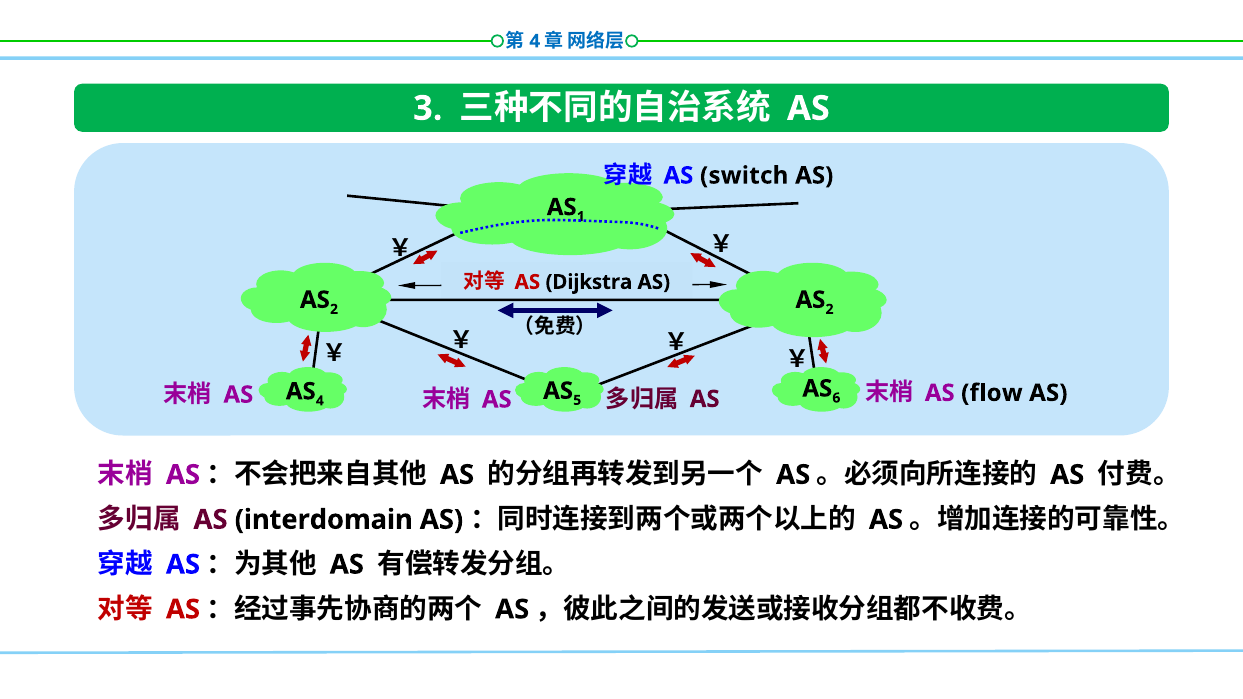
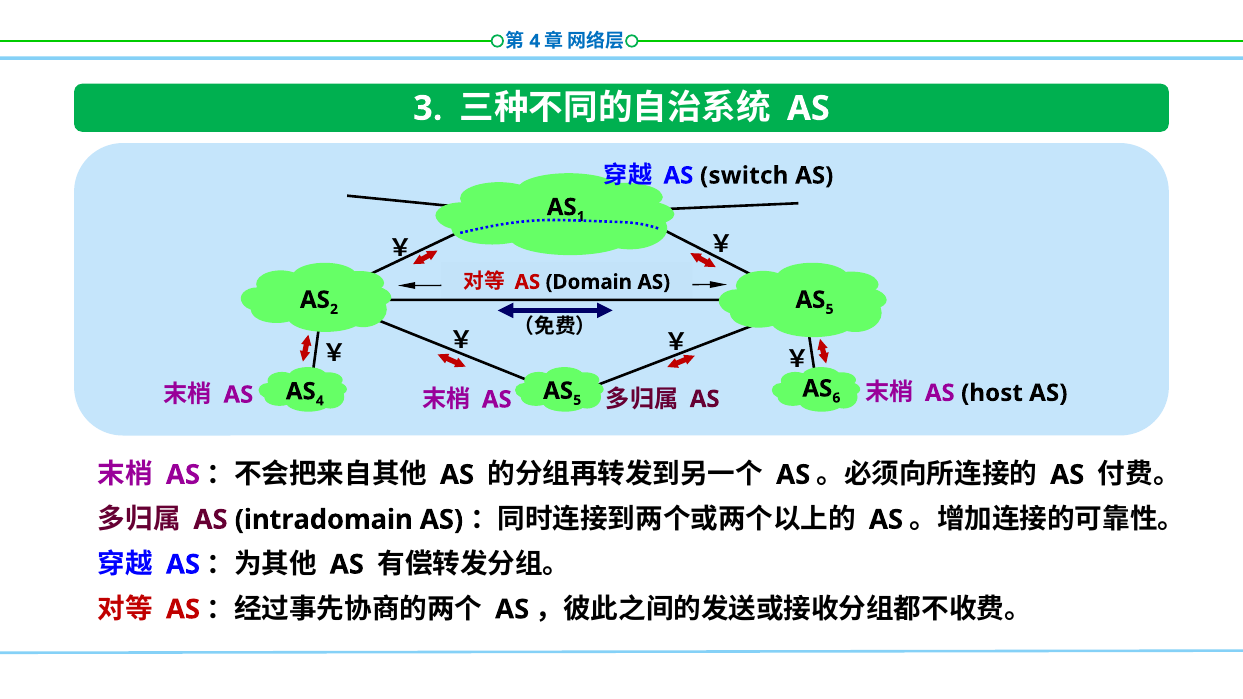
Dijkstra: Dijkstra -> Domain
2 at (830, 309): 2 -> 5
flow: flow -> host
interdomain: interdomain -> intradomain
